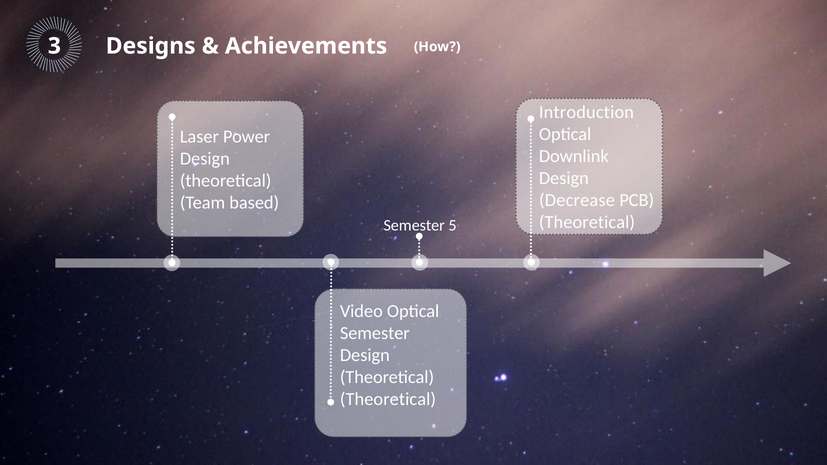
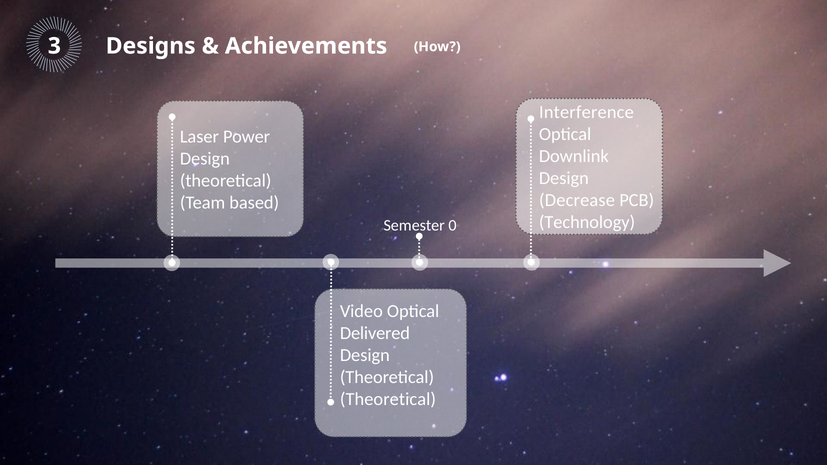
Introduction: Introduction -> Interference
Theoretical at (587, 222): Theoretical -> Technology
5: 5 -> 0
Semester at (375, 333): Semester -> Delivered
